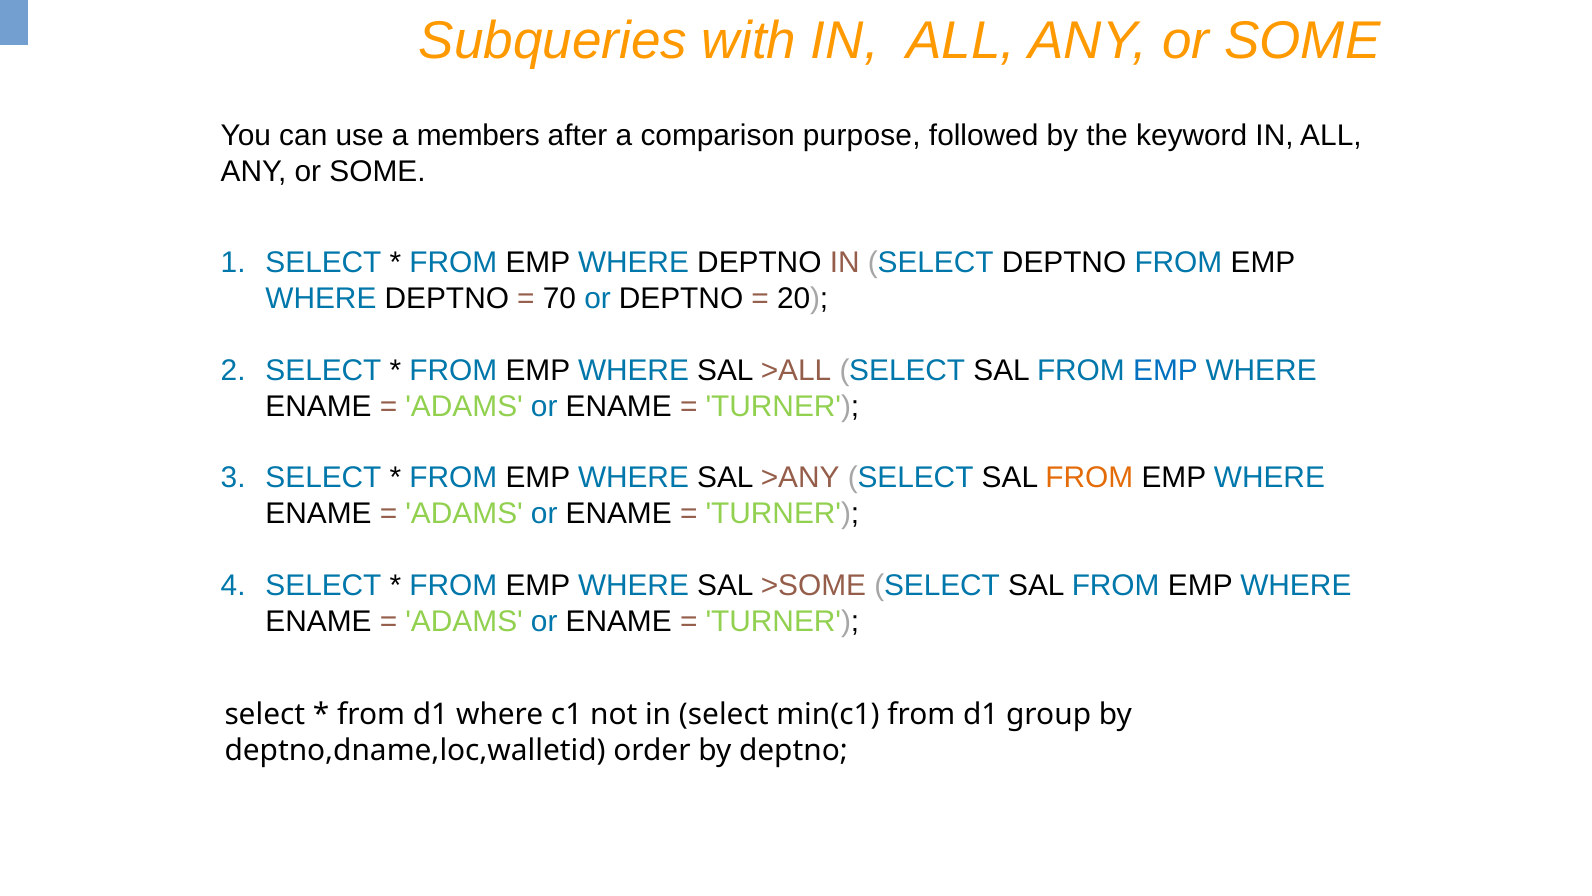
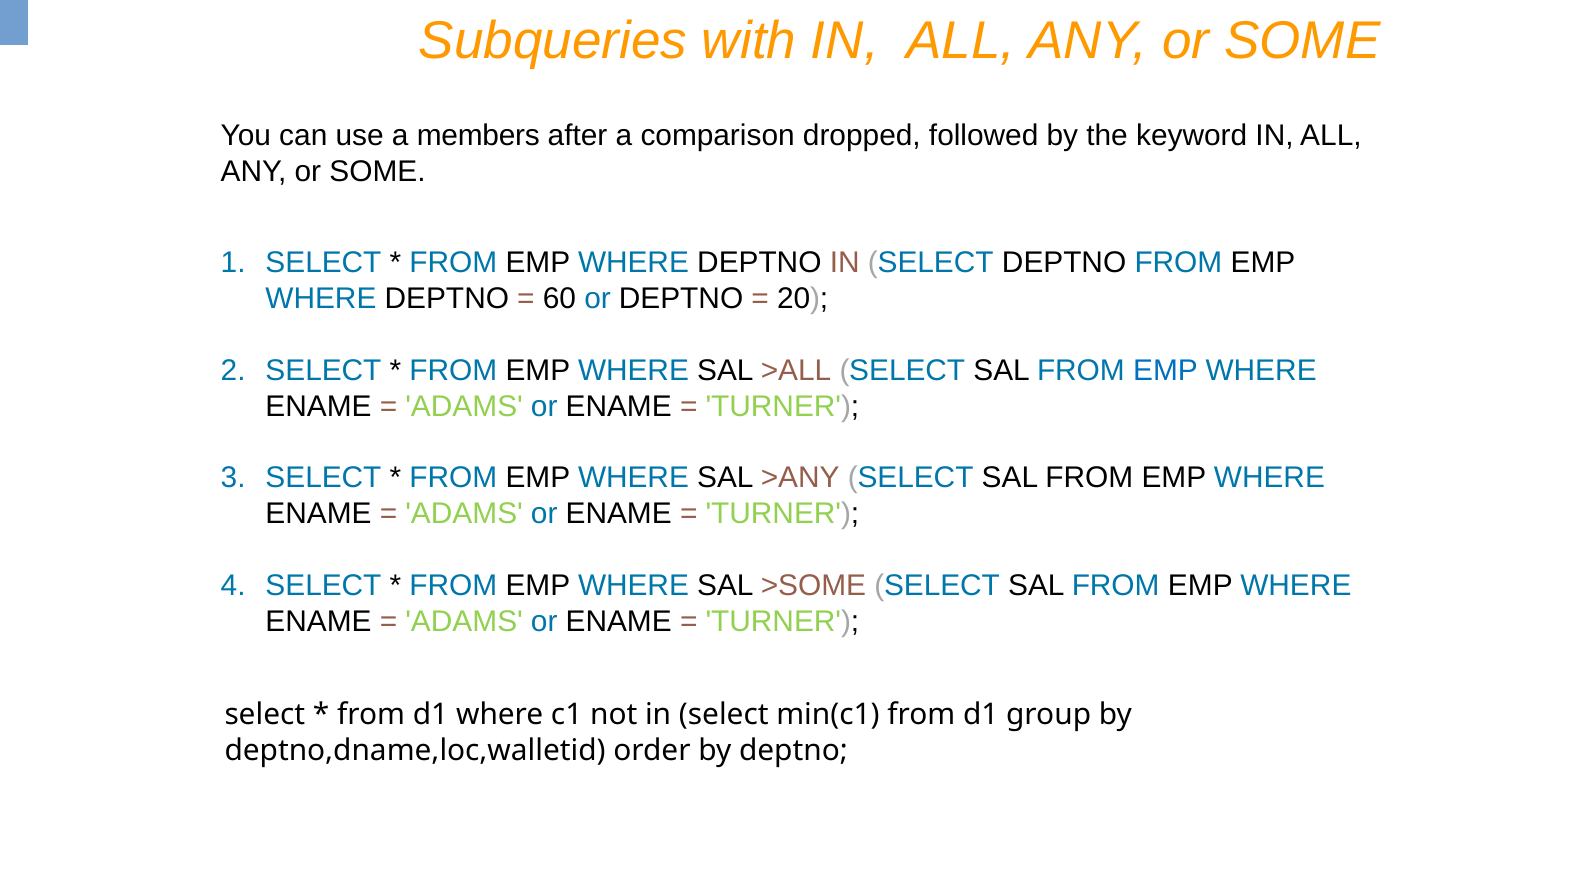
purpose: purpose -> dropped
70: 70 -> 60
FROM at (1089, 478) colour: orange -> black
